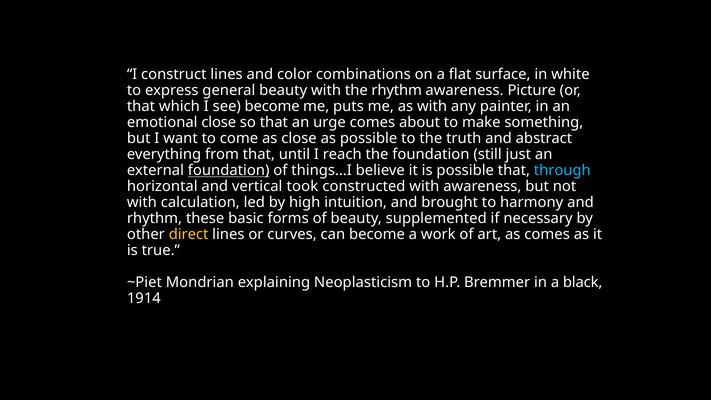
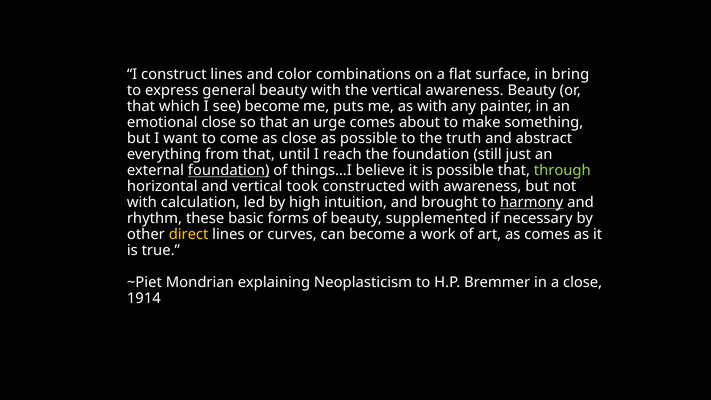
white: white -> bring
the rhythm: rhythm -> vertical
awareness Picture: Picture -> Beauty
through colour: light blue -> light green
harmony underline: none -> present
a black: black -> close
